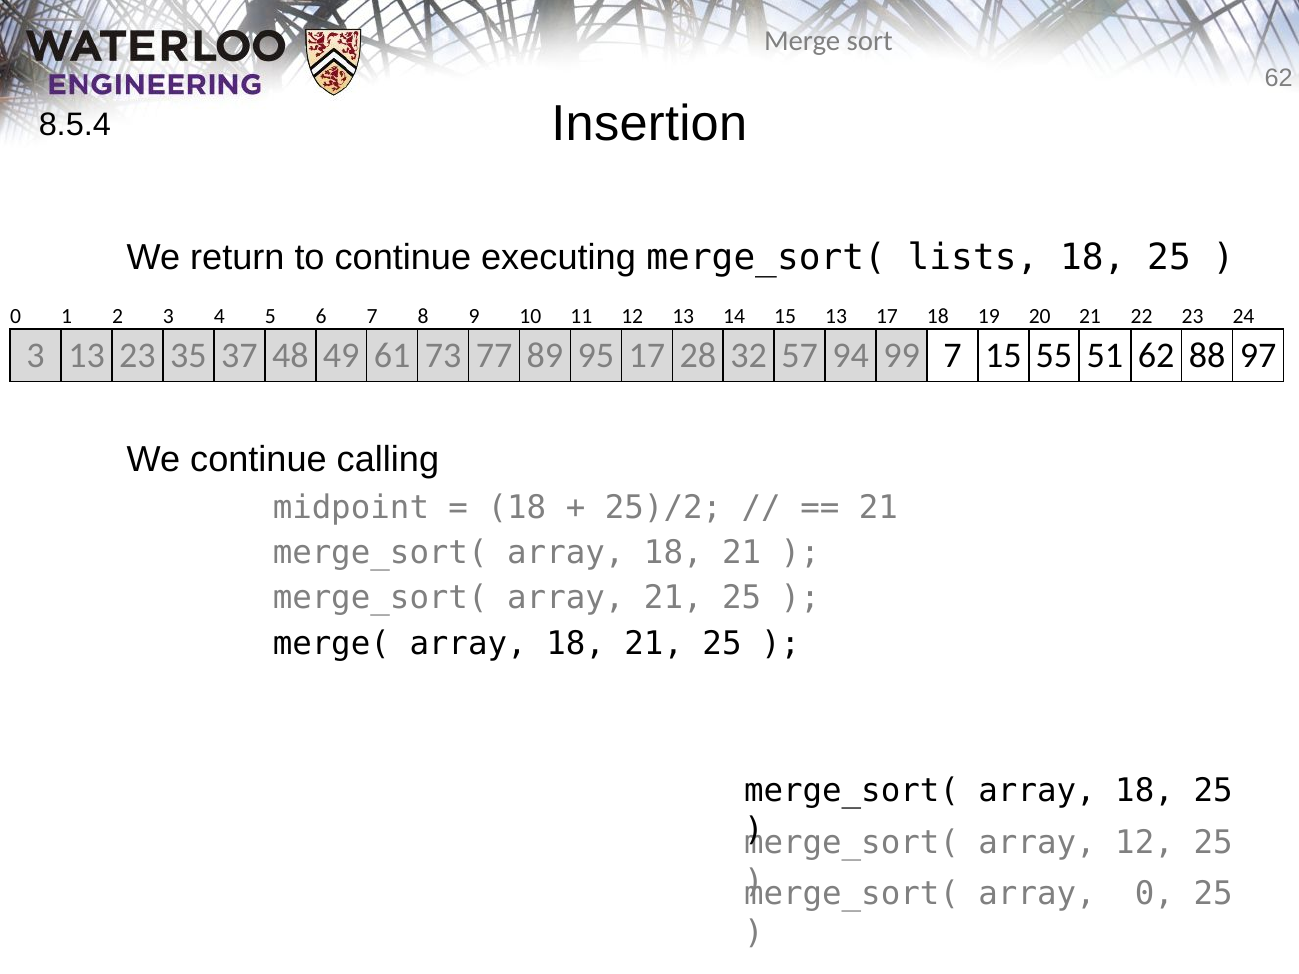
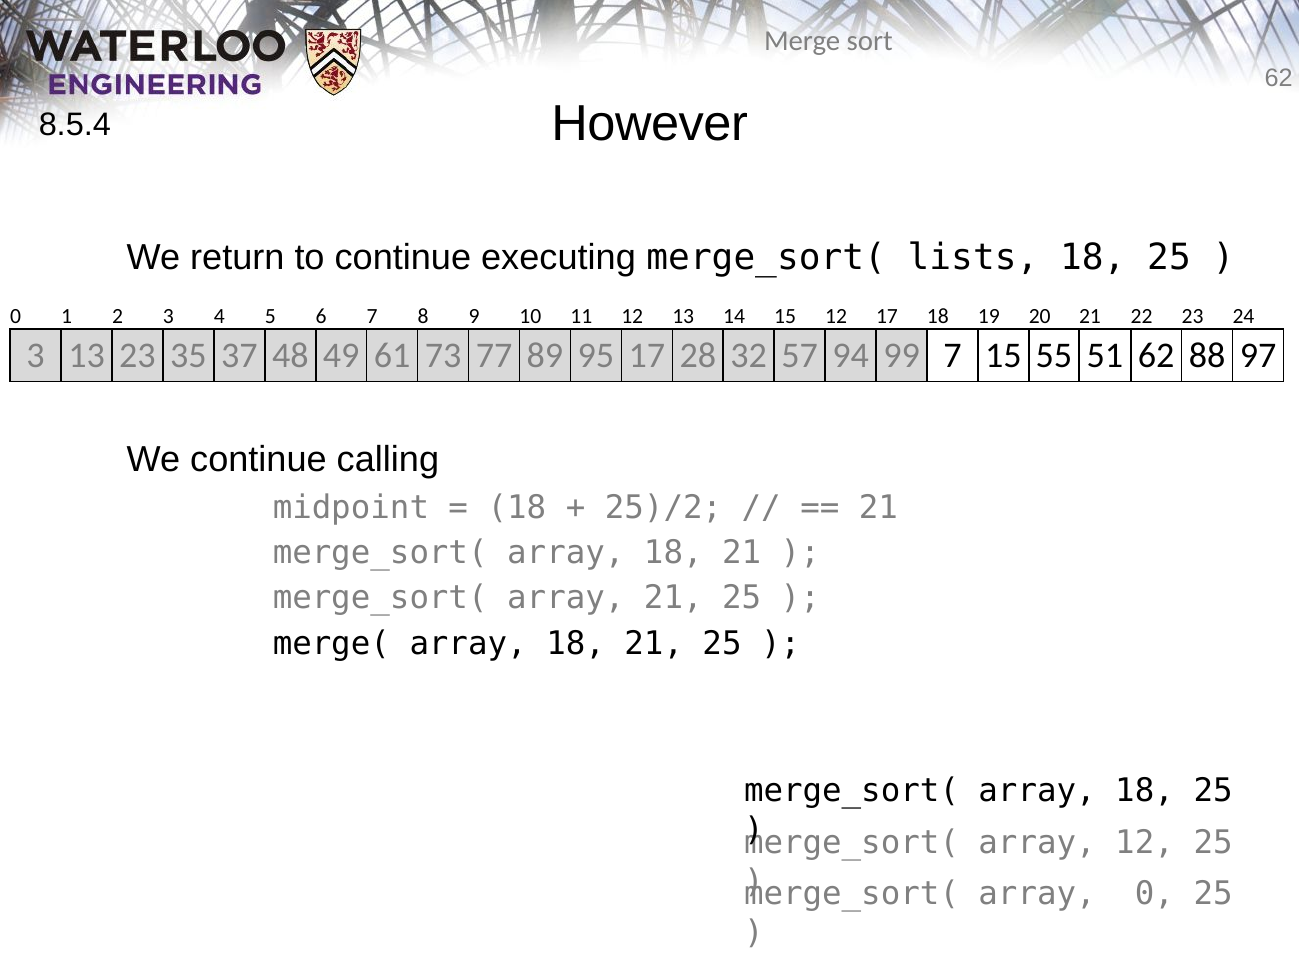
Insertion: Insertion -> However
15 13: 13 -> 12
